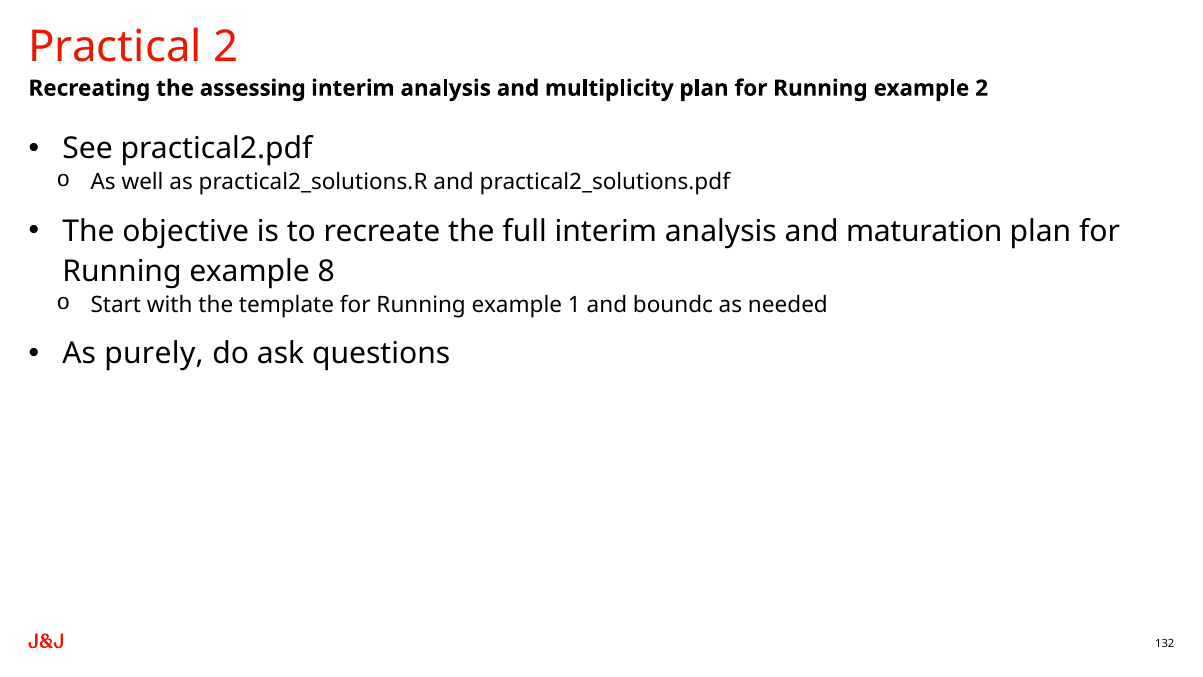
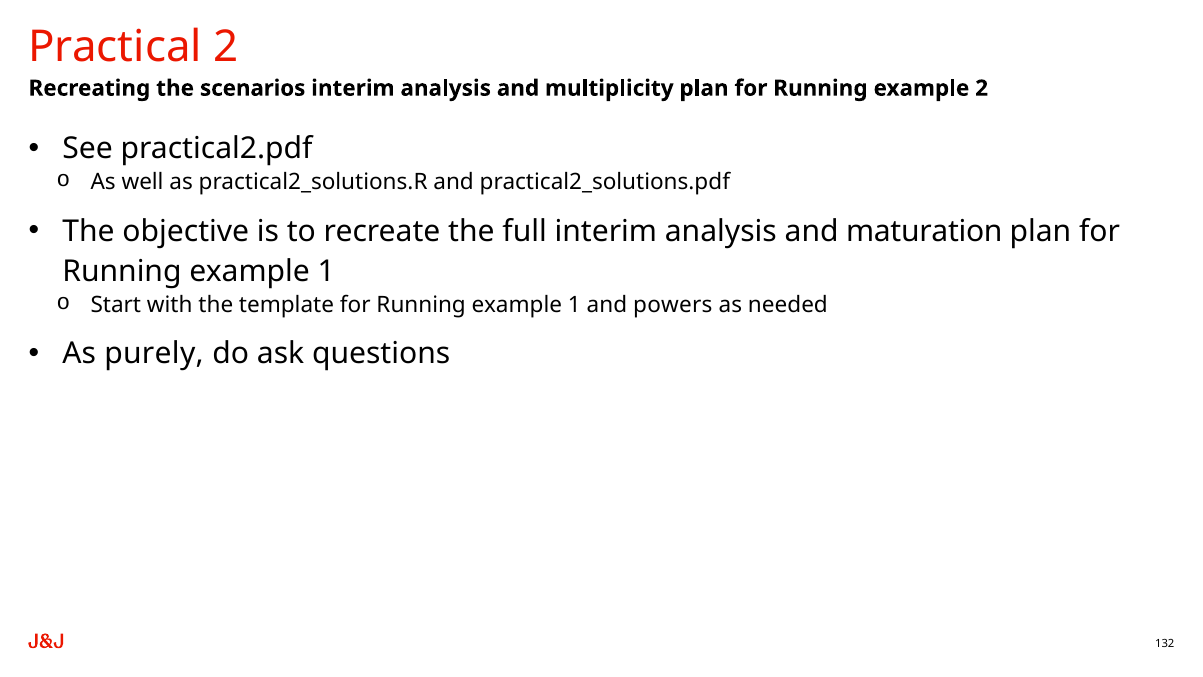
assessing: assessing -> scenarios
8 at (326, 271): 8 -> 1
boundc: boundc -> powers
